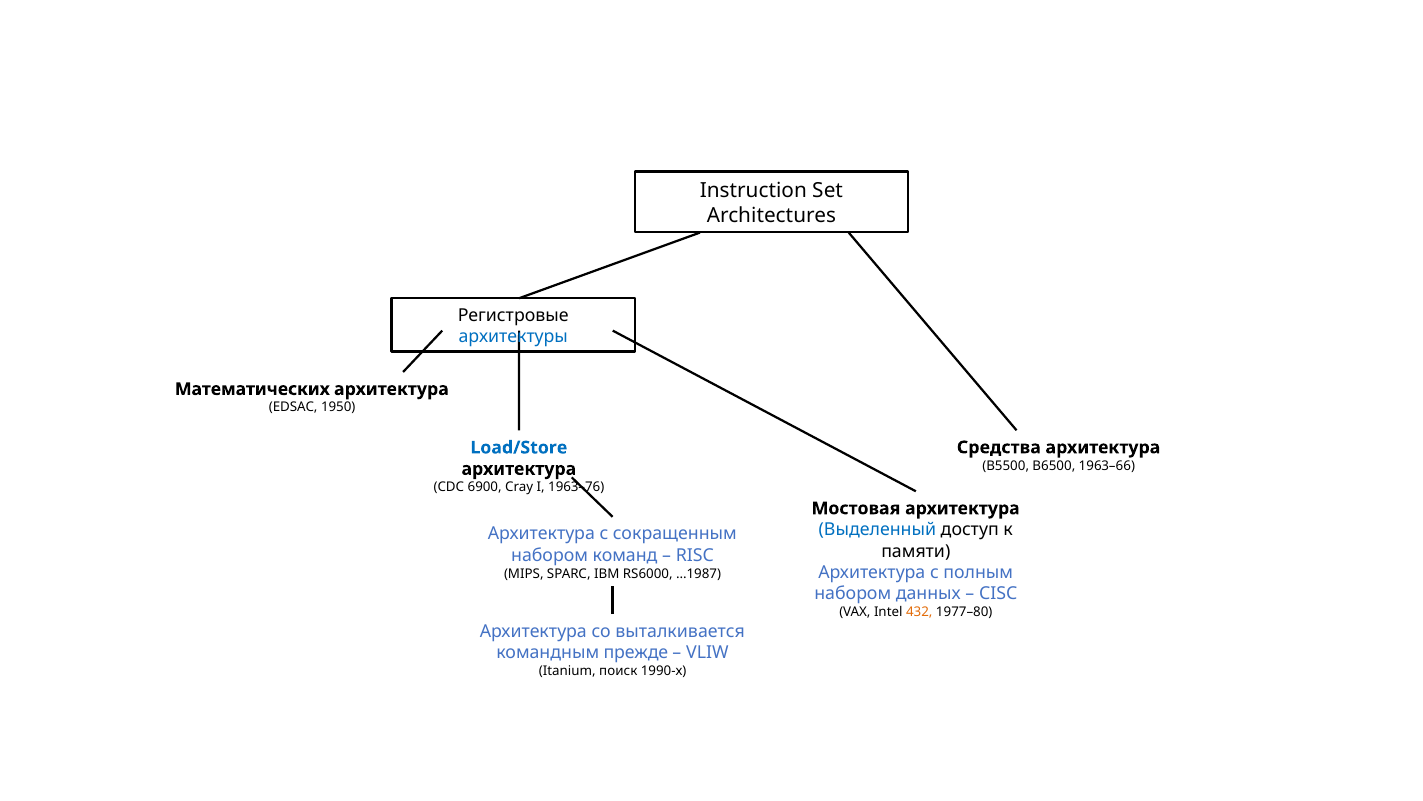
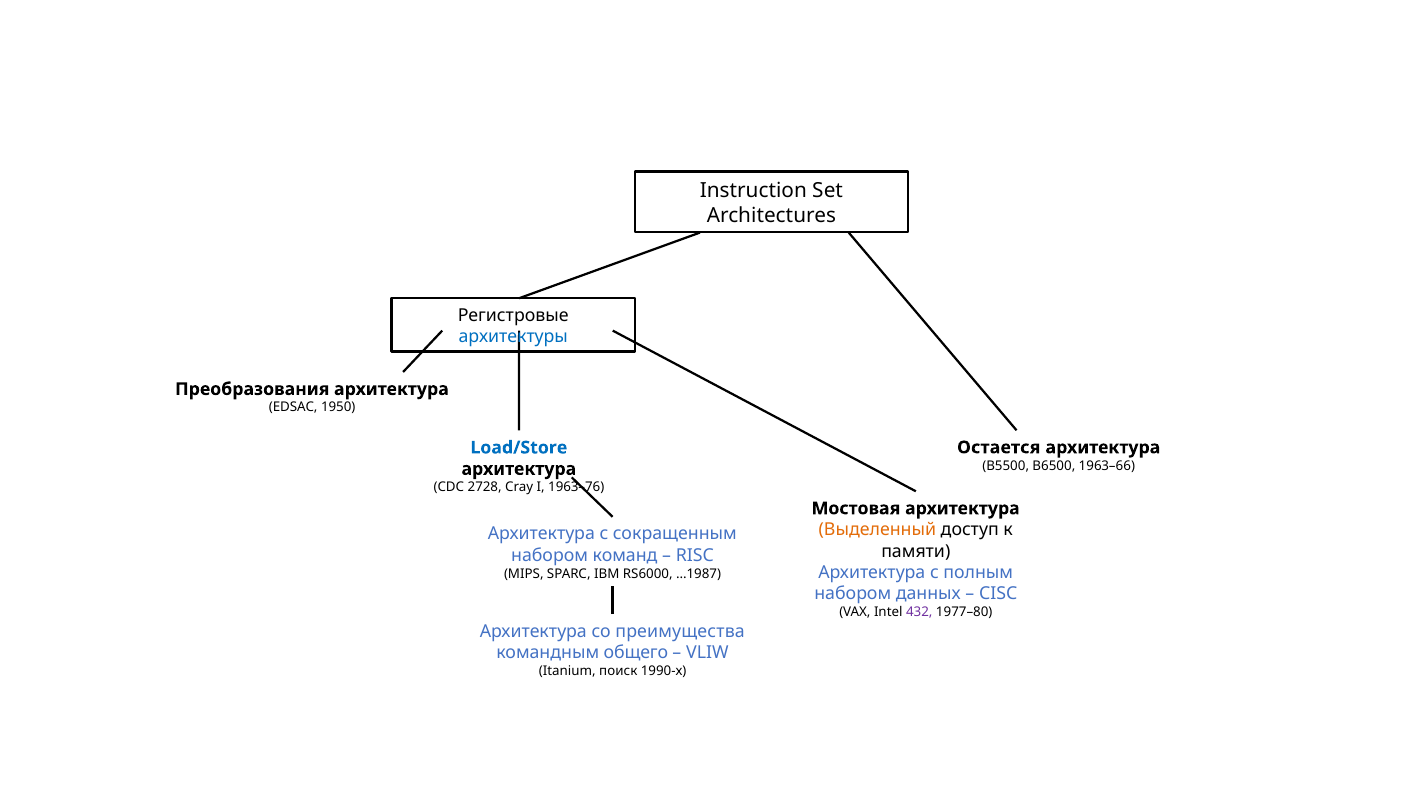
Математических: Математических -> Преобразования
Средства: Средства -> Остается
6900: 6900 -> 2728
Выделенный colour: blue -> orange
432 colour: orange -> purple
выталкивается: выталкивается -> преимущества
прежде: прежде -> общего
